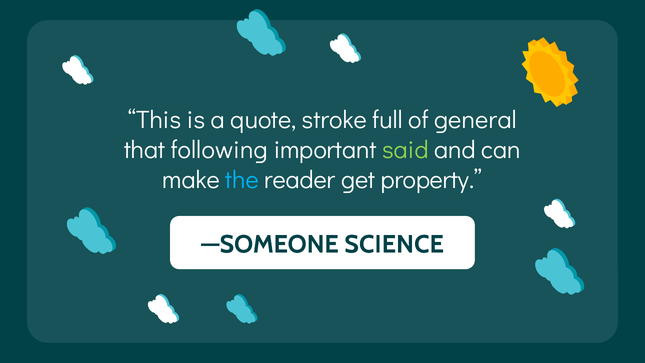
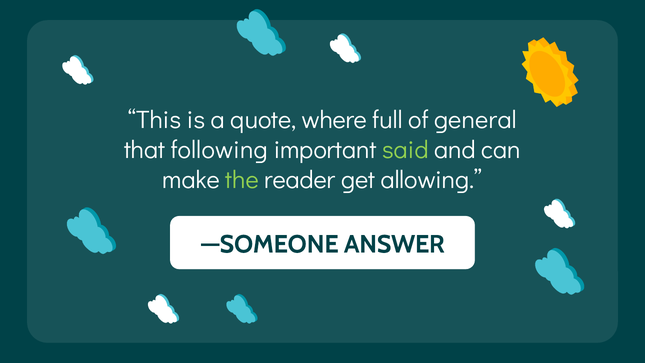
stroke: stroke -> where
the colour: light blue -> light green
property: property -> allowing
SCIENCE: SCIENCE -> ANSWER
